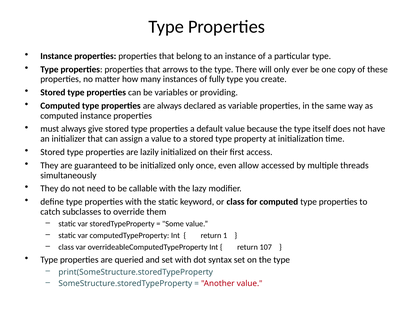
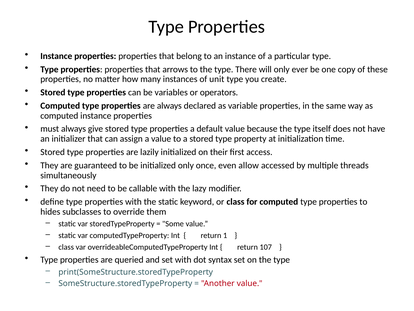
fully: fully -> unit
providing: providing -> operators
catch: catch -> hides
